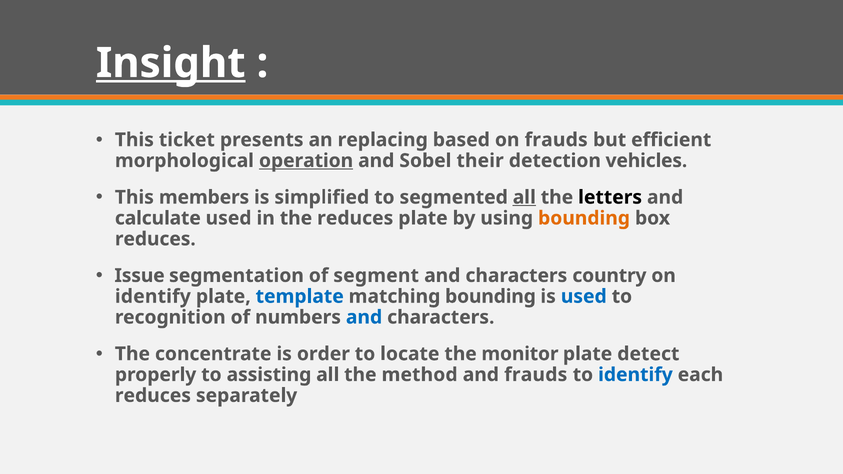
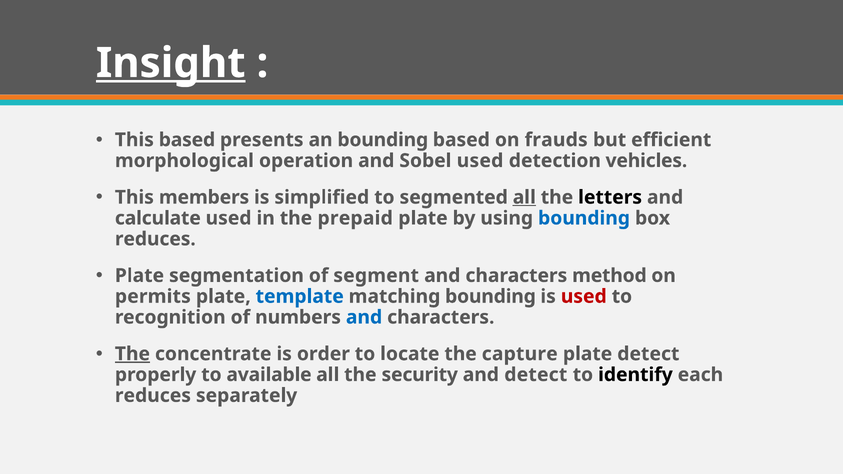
This ticket: ticket -> based
an replacing: replacing -> bounding
operation underline: present -> none
Sobel their: their -> used
the reduces: reduces -> prepaid
bounding at (584, 218) colour: orange -> blue
Issue at (140, 276): Issue -> Plate
country: country -> method
identify at (153, 297): identify -> permits
used at (584, 297) colour: blue -> red
The at (132, 354) underline: none -> present
monitor: monitor -> capture
assisting: assisting -> available
method: method -> security
and frauds: frauds -> detect
identify at (635, 375) colour: blue -> black
